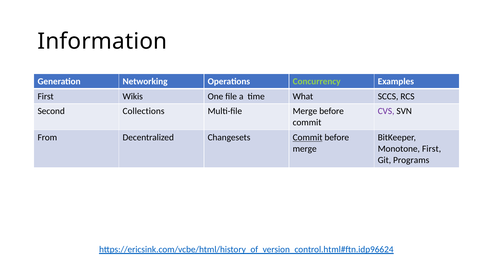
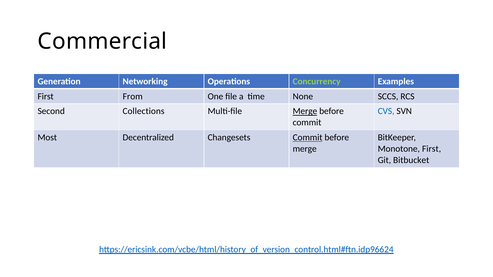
Information: Information -> Commercial
Wikis: Wikis -> From
What: What -> None
Merge at (305, 111) underline: none -> present
CVS colour: purple -> blue
From: From -> Most
Programs: Programs -> Bitbucket
